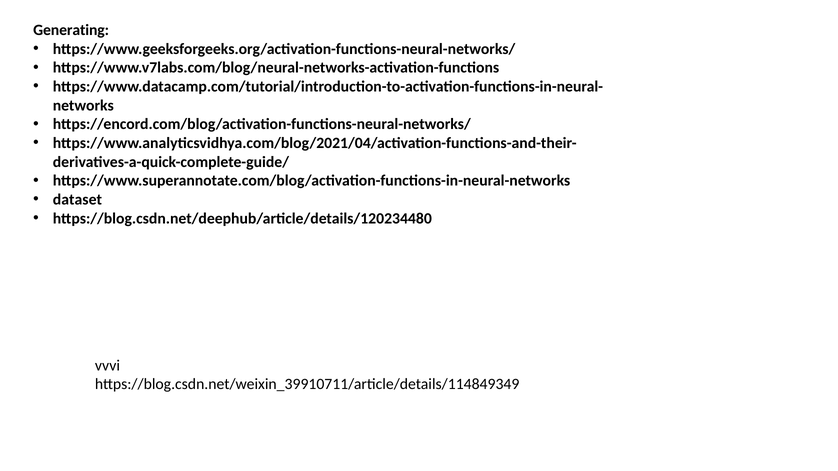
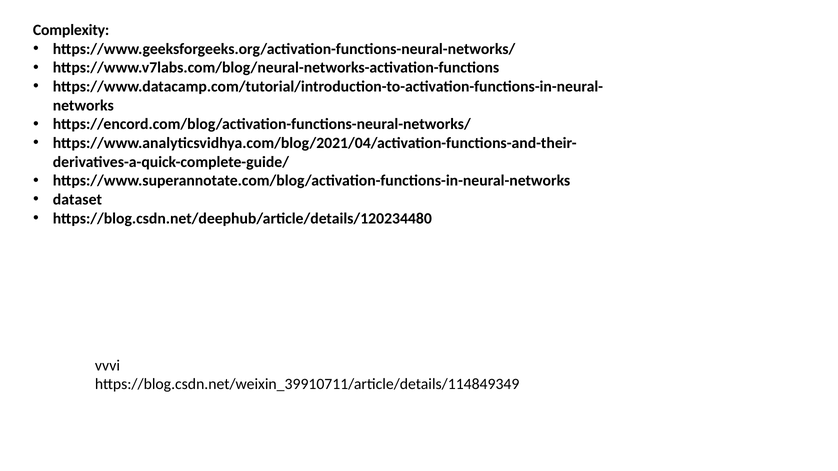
Generating: Generating -> Complexity
